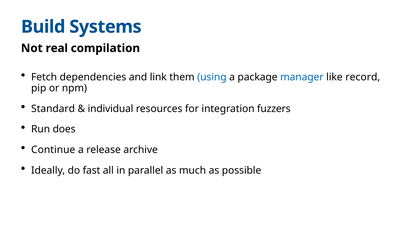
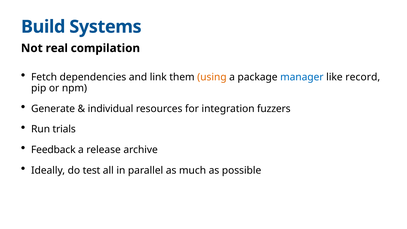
using colour: blue -> orange
Standard: Standard -> Generate
does: does -> trials
Continue: Continue -> Feedback
fast: fast -> test
